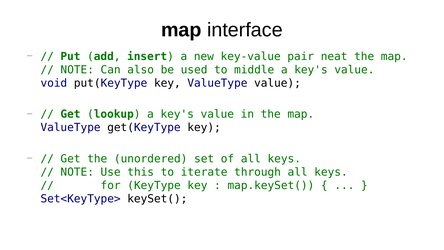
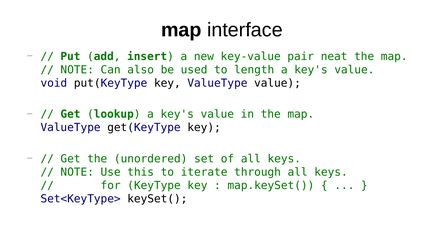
middle: middle -> length
